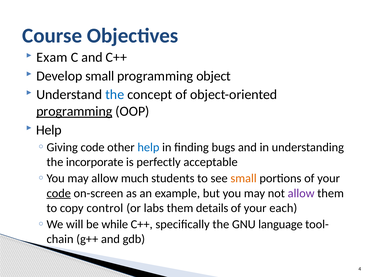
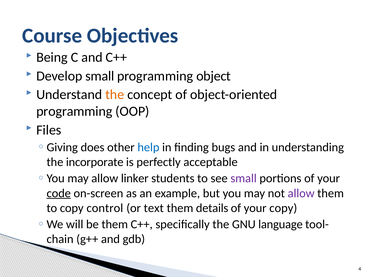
Exam: Exam -> Being
the at (115, 95) colour: blue -> orange
programming at (74, 111) underline: present -> none
Help at (49, 130): Help -> Files
code at (93, 147): code -> does
much: much -> linker
small at (244, 179) colour: orange -> purple
labs: labs -> text
your each: each -> copy
be while: while -> them
